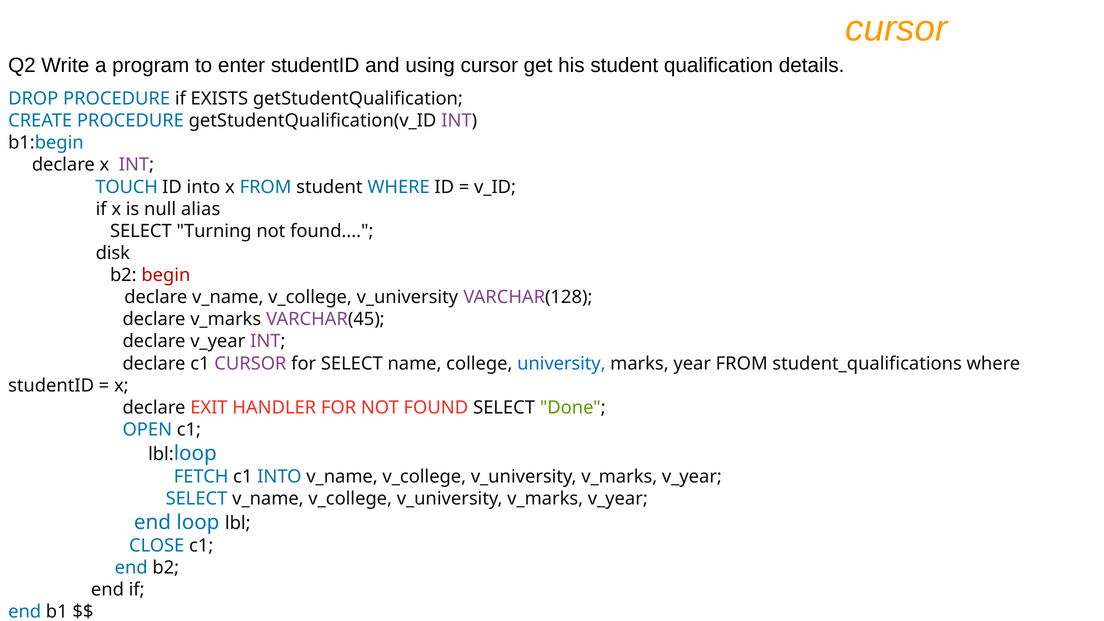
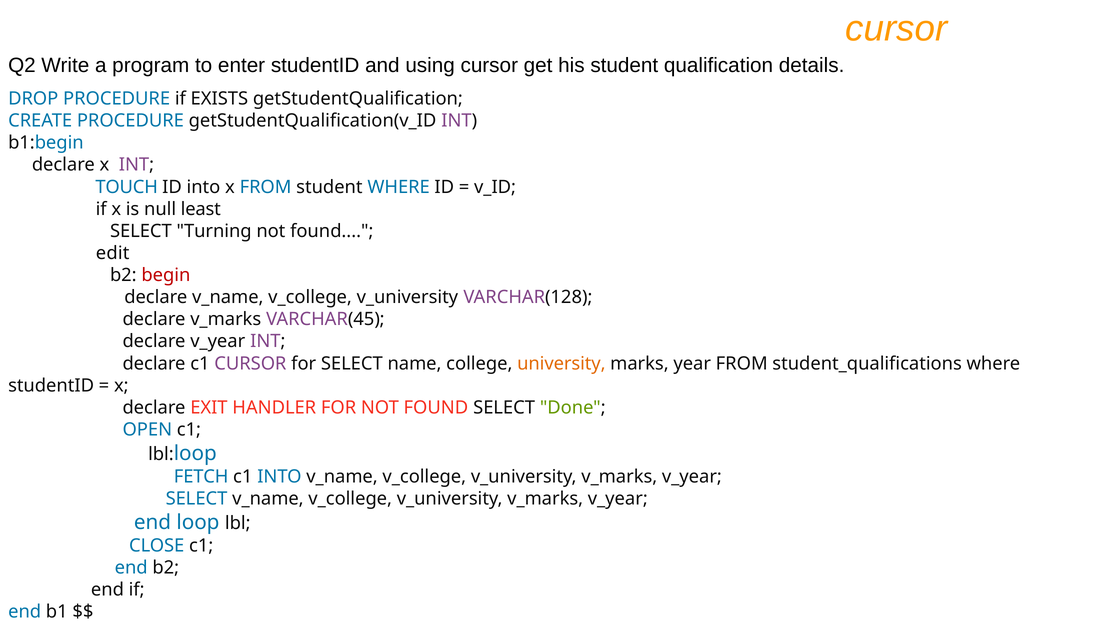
alias: alias -> least
disk: disk -> edit
university colour: blue -> orange
